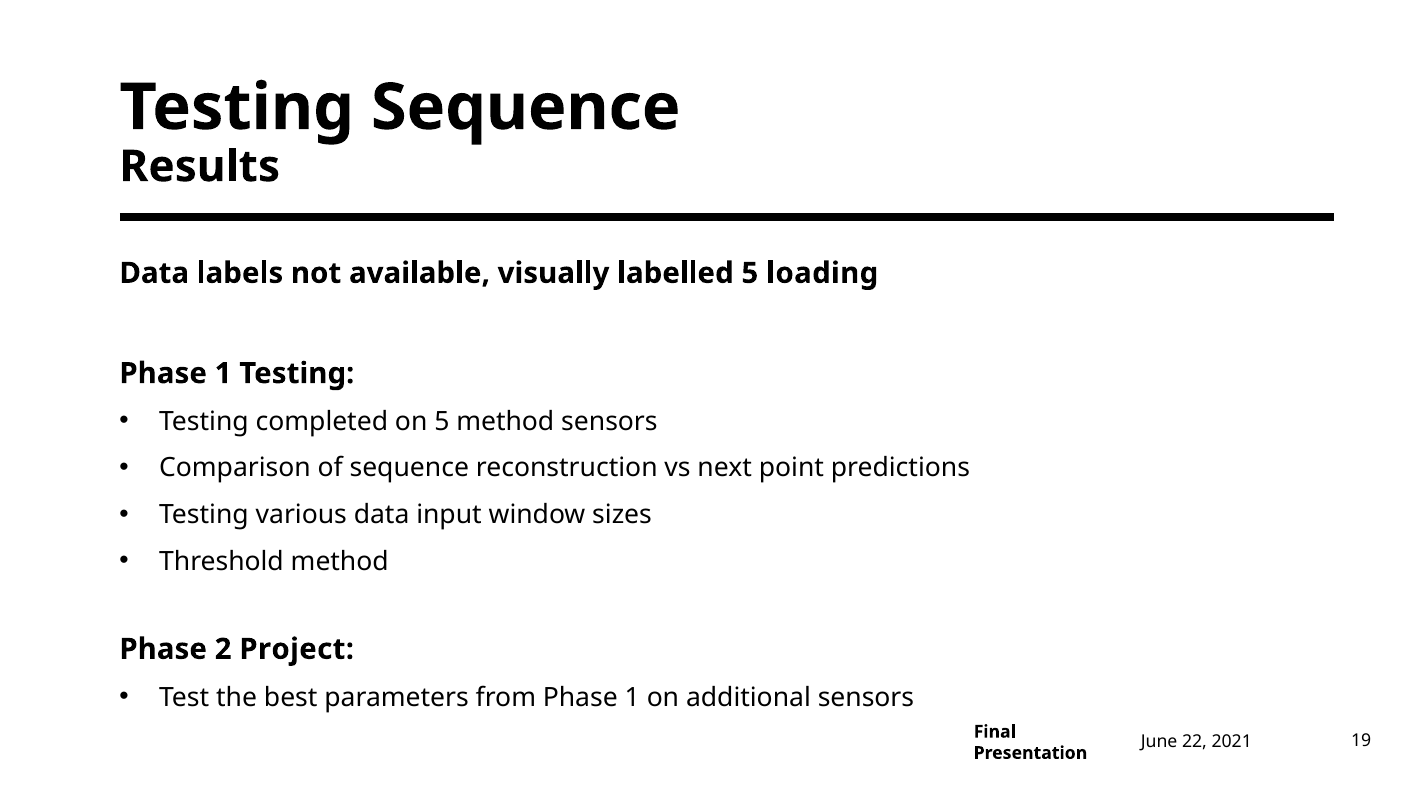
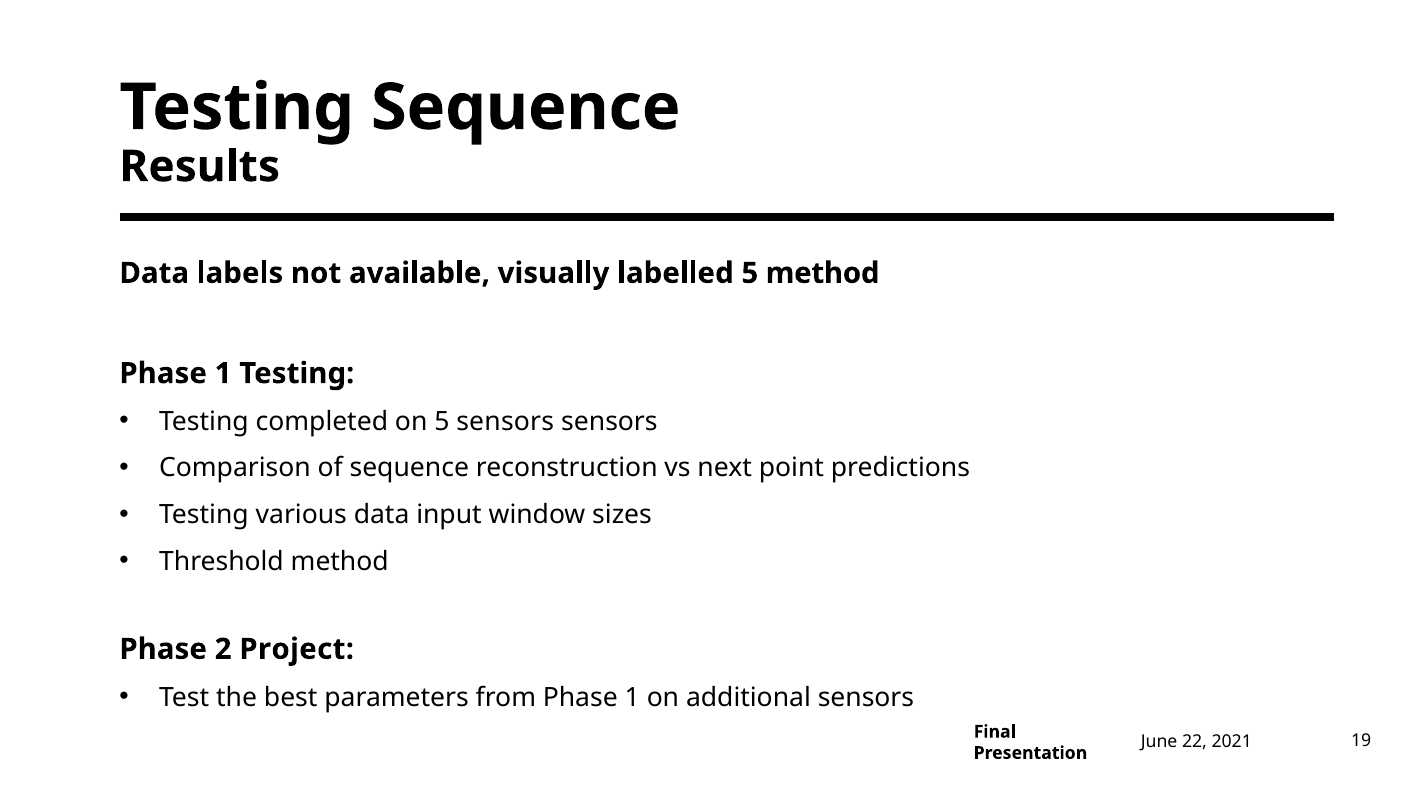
5 loading: loading -> method
5 method: method -> sensors
